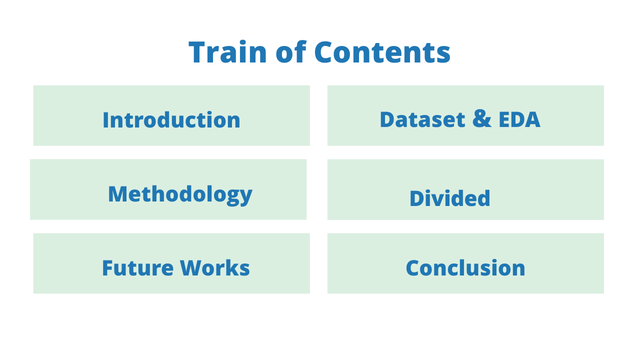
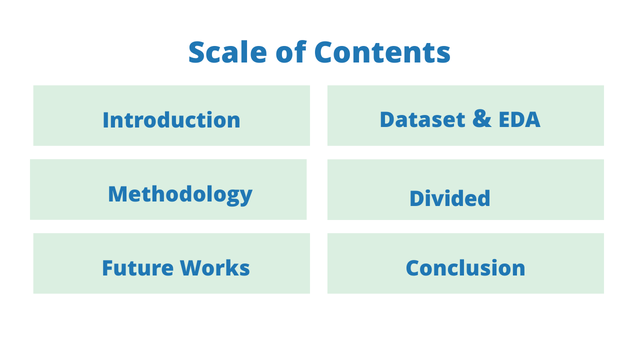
Train: Train -> Scale
